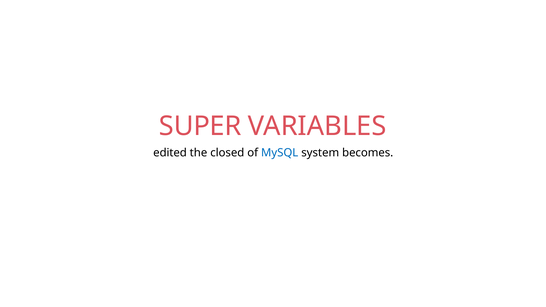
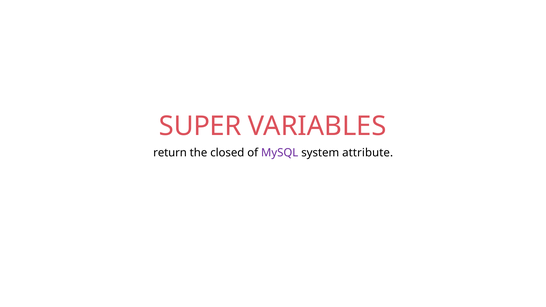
edited: edited -> return
MySQL colour: blue -> purple
becomes: becomes -> attribute
